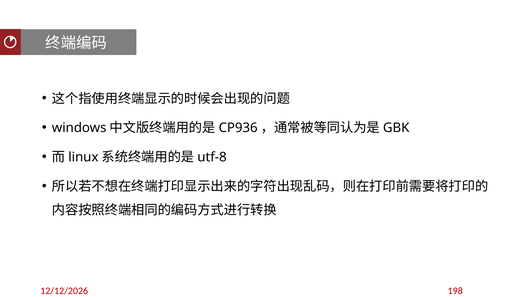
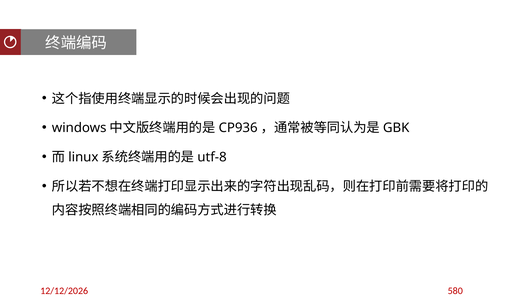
198: 198 -> 580
